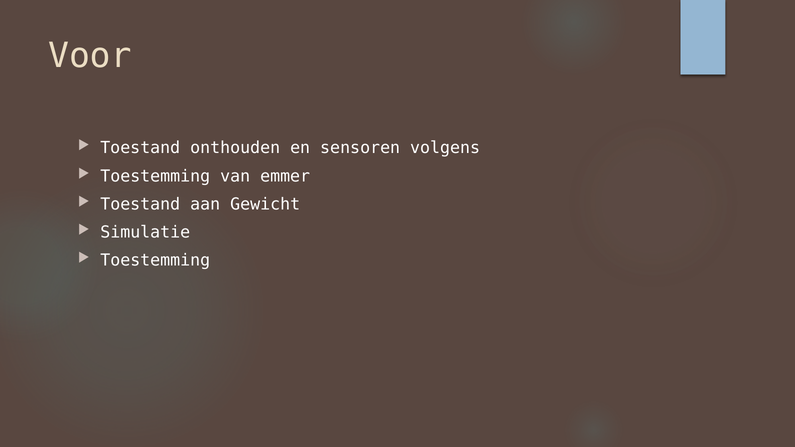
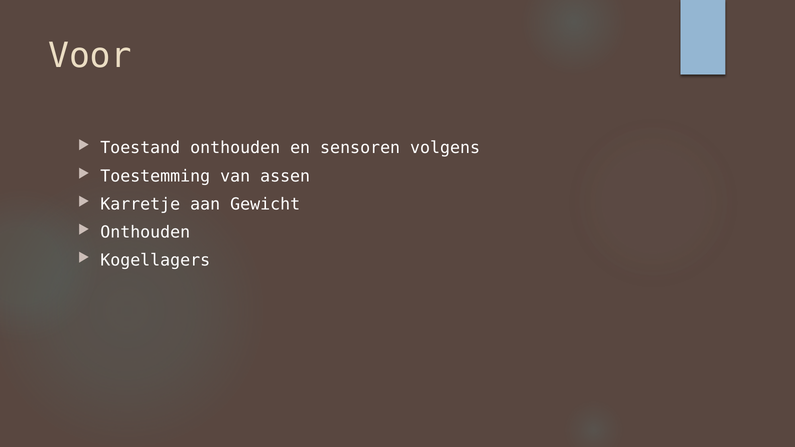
emmer: emmer -> assen
Toestand at (140, 204): Toestand -> Karretje
Simulatie at (145, 232): Simulatie -> Onthouden
Toestemming at (155, 261): Toestemming -> Kogellagers
